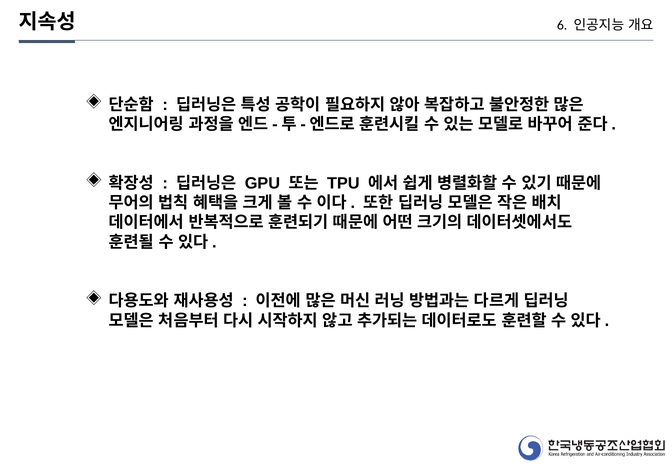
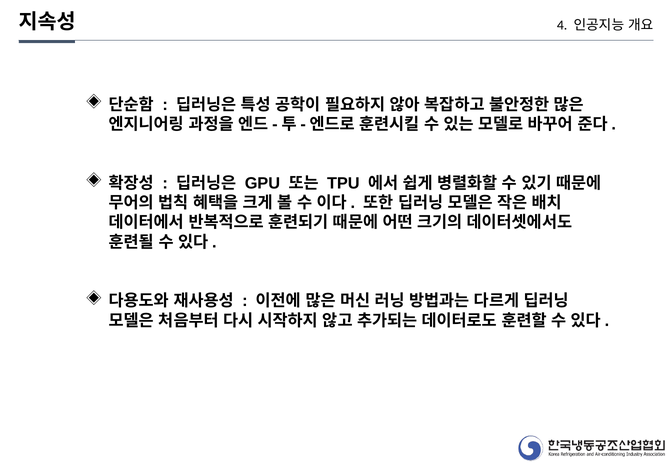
6: 6 -> 4
